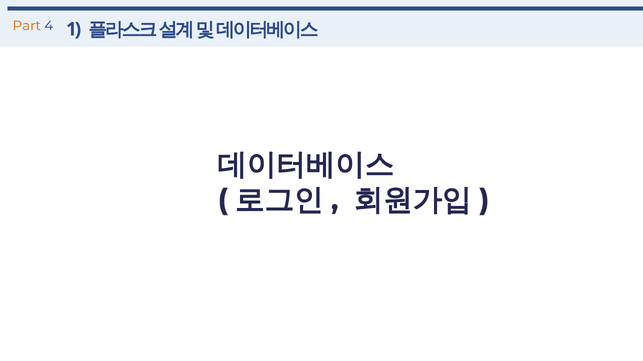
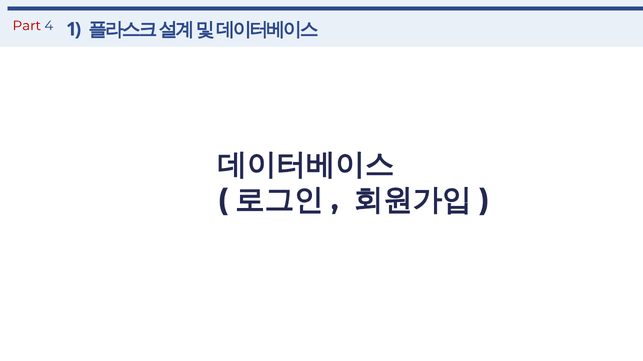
Part colour: orange -> red
